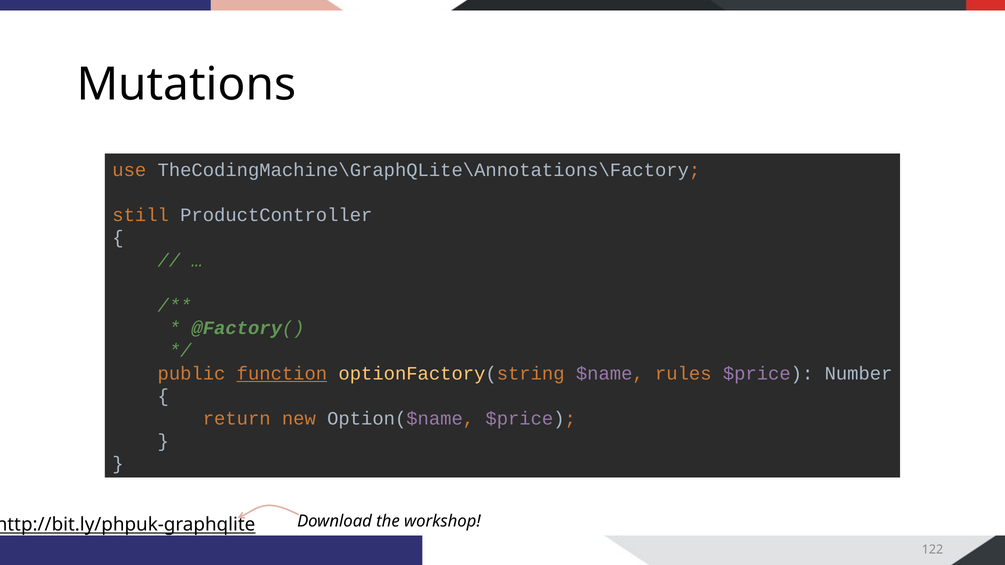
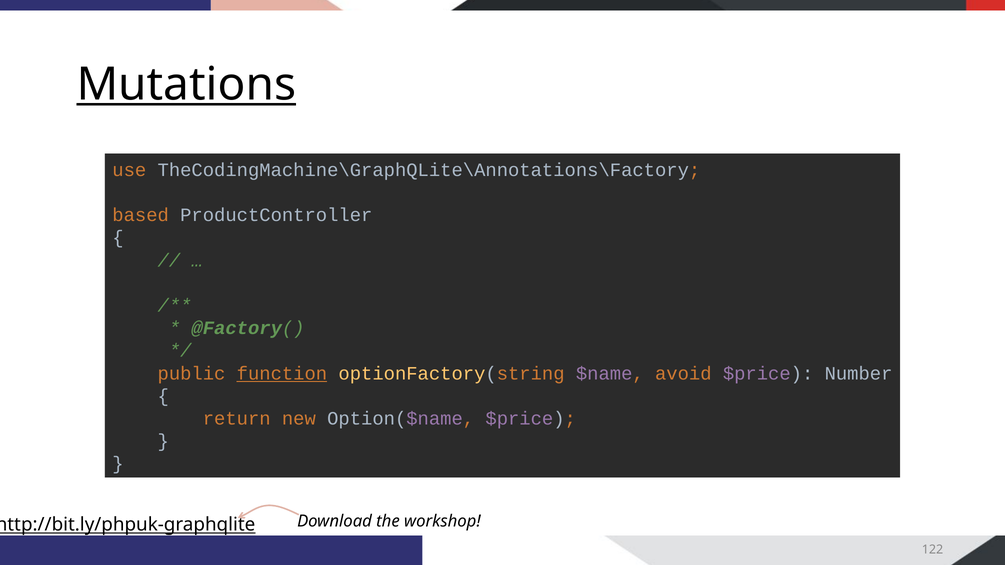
Mutations underline: none -> present
still: still -> based
rules: rules -> avoid
